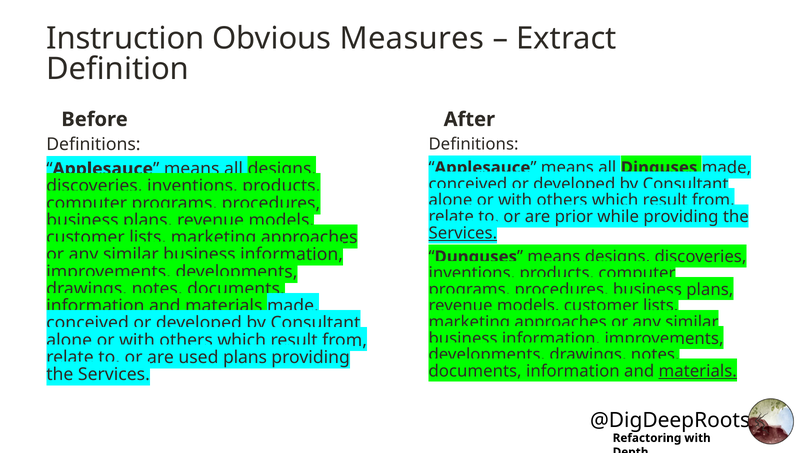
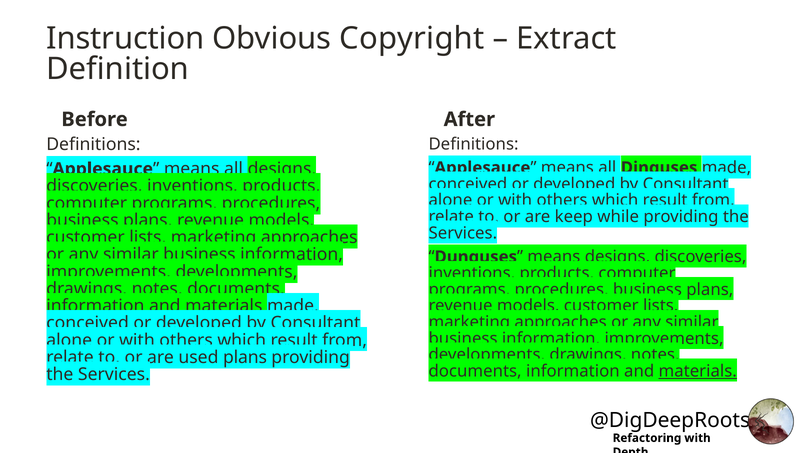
Measures: Measures -> Copyright
prior: prior -> keep
Services at (463, 233) underline: present -> none
